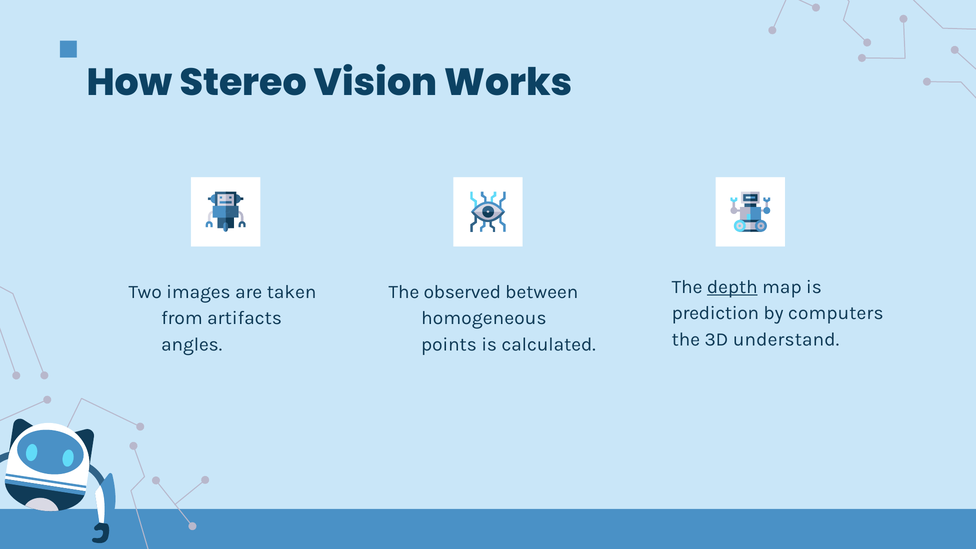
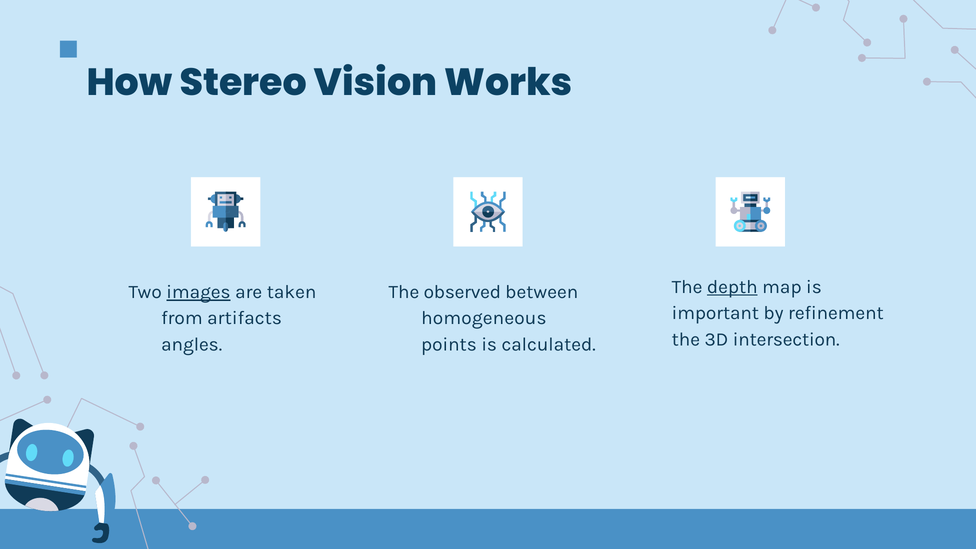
images underline: none -> present
prediction: prediction -> important
computers: computers -> refinement
understand: understand -> intersection
